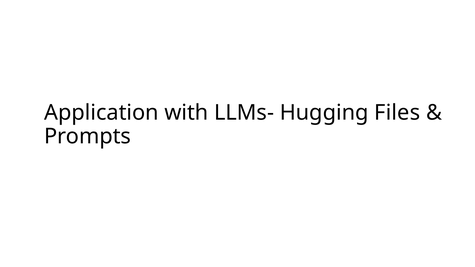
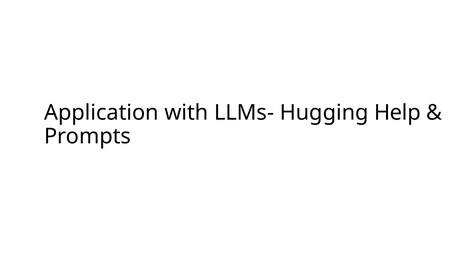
Files: Files -> Help
